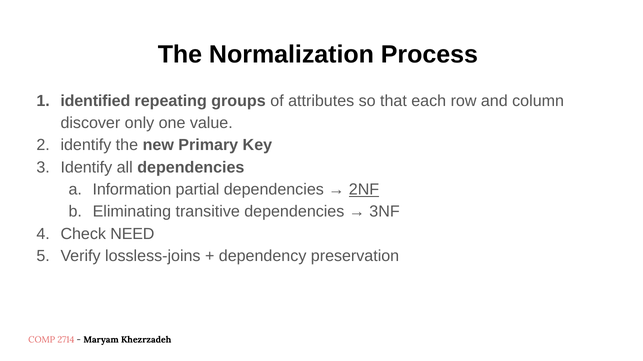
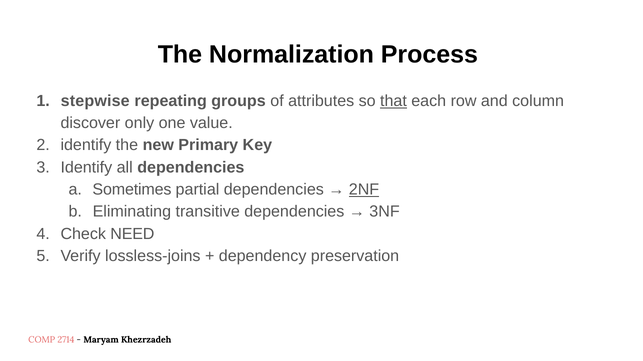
identified: identified -> stepwise
that underline: none -> present
Information: Information -> Sometimes
